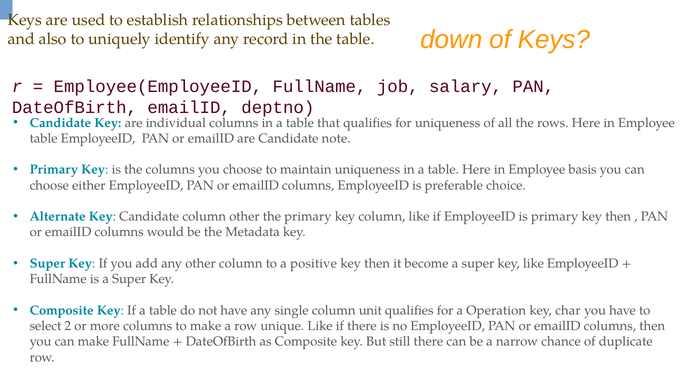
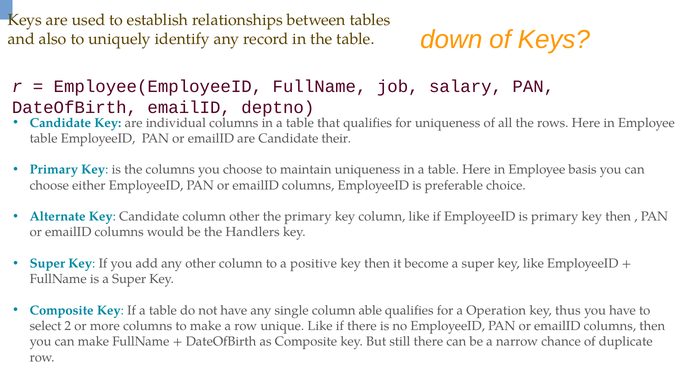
note: note -> their
Metadata: Metadata -> Handlers
unit: unit -> able
char: char -> thus
